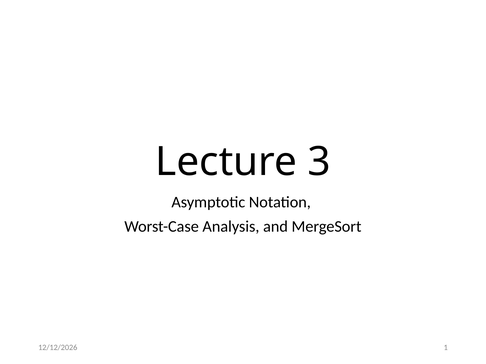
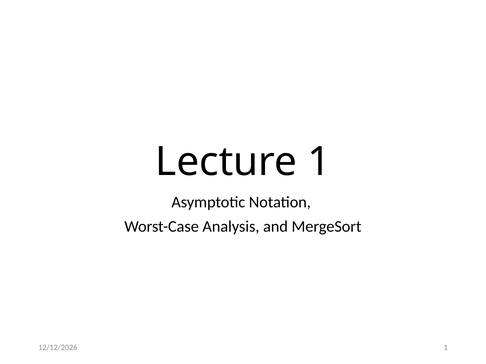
Lecture 3: 3 -> 1
